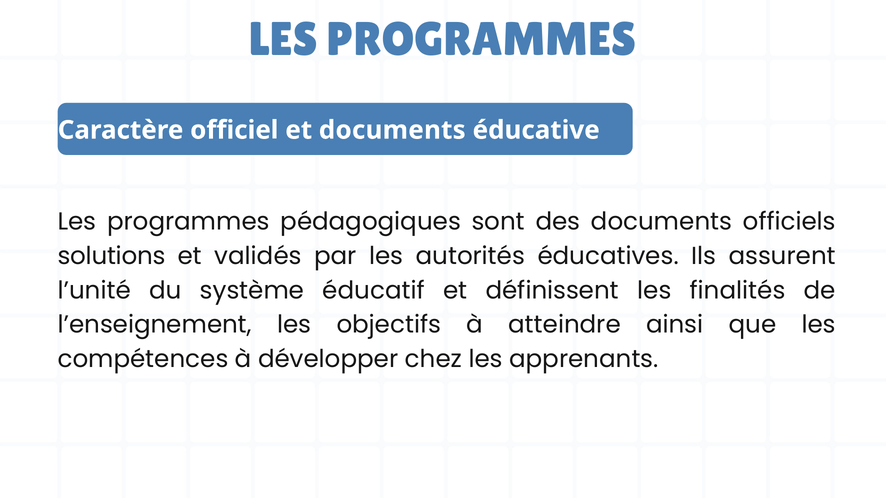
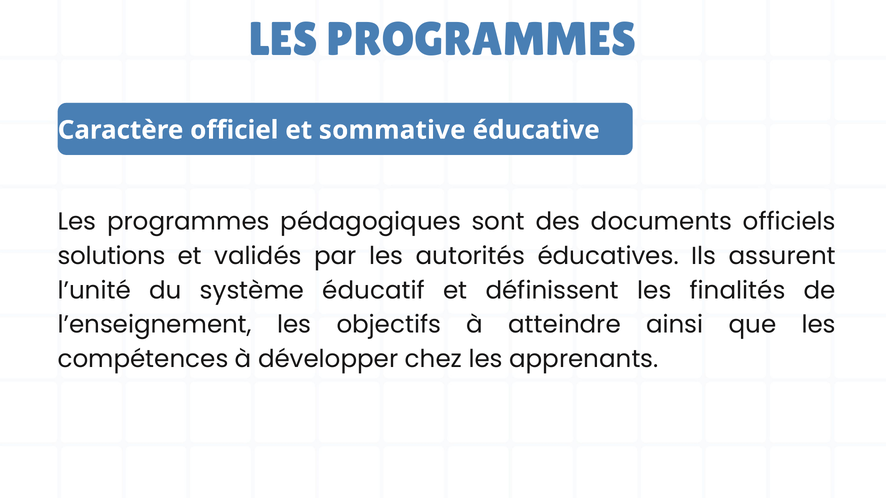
et documents: documents -> sommative
